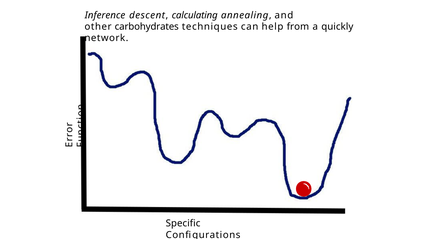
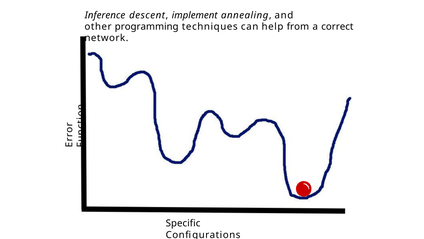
calculating: calculating -> implement
carbohydrates: carbohydrates -> programming
quickly: quickly -> correct
